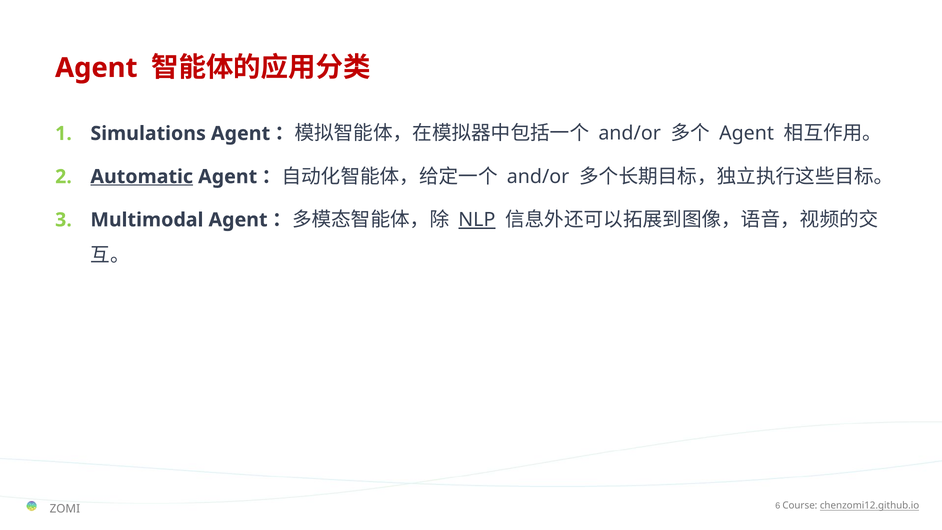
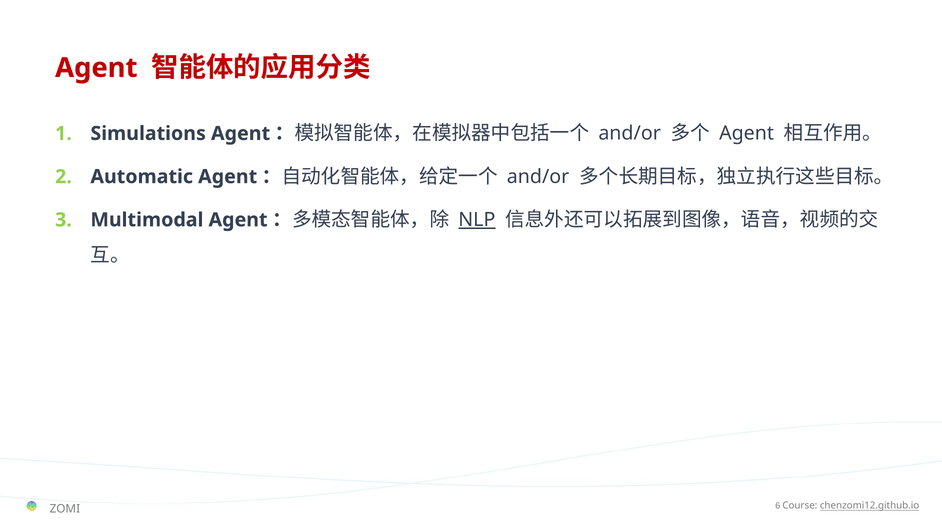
Automatic underline: present -> none
